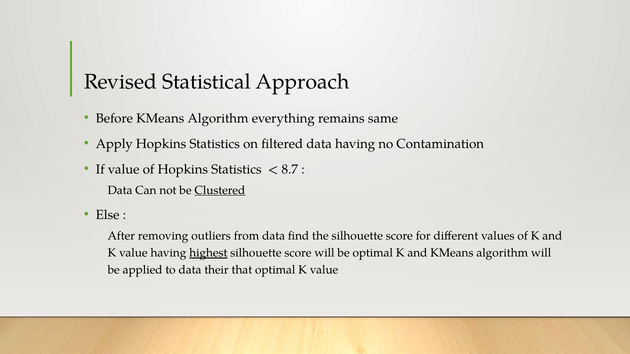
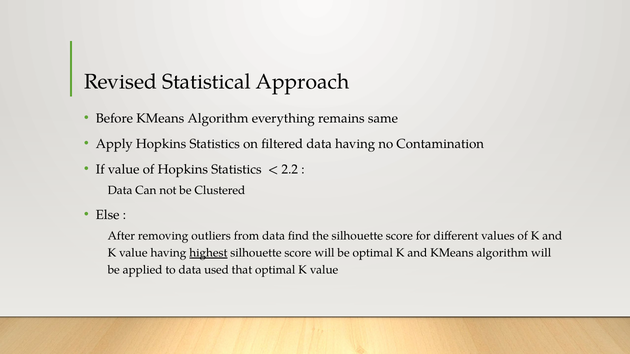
8.7: 8.7 -> 2.2
Clustered underline: present -> none
their: their -> used
